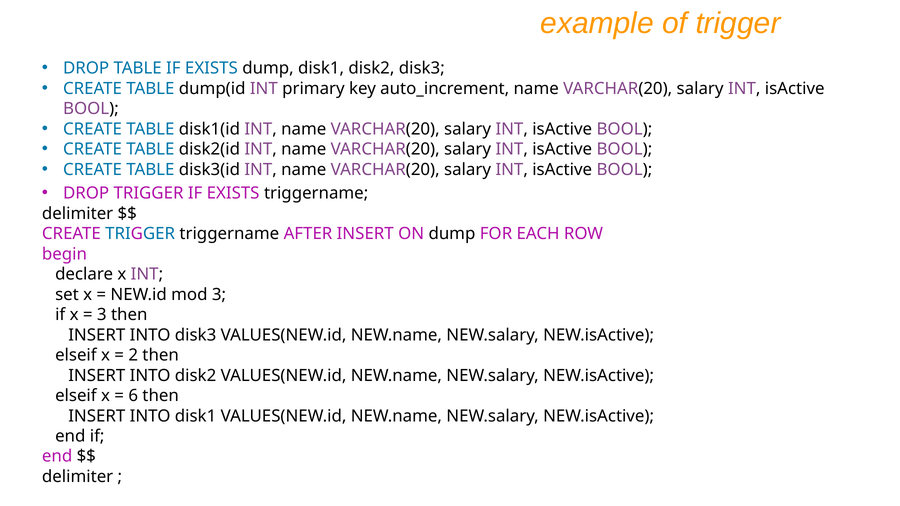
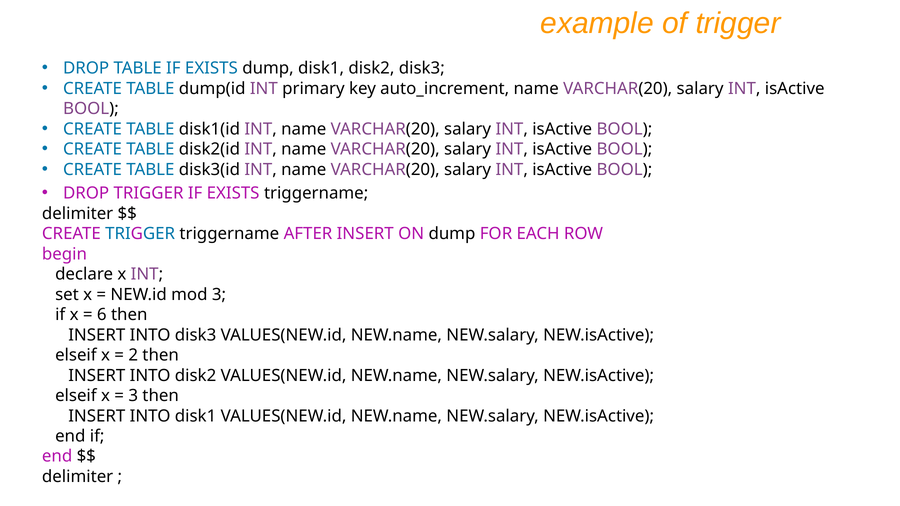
3 at (102, 315): 3 -> 6
6 at (133, 396): 6 -> 3
